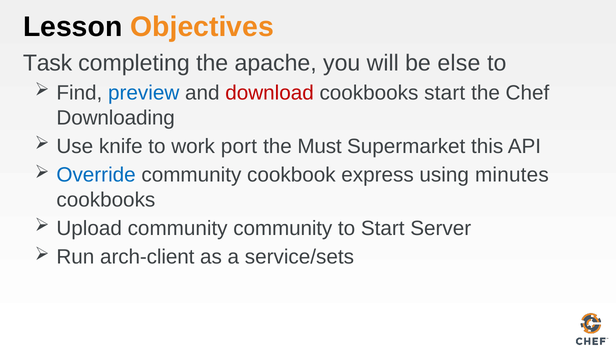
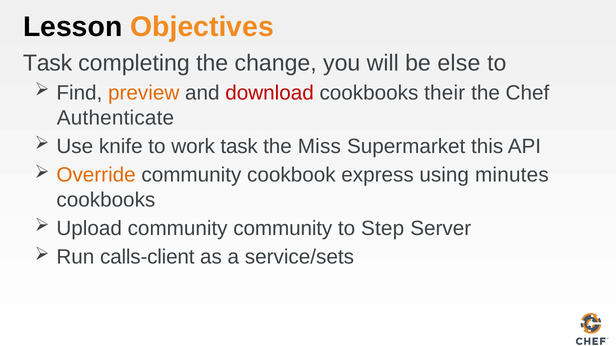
apache: apache -> change
preview colour: blue -> orange
cookbooks start: start -> their
Downloading: Downloading -> Authenticate
work port: port -> task
Must: Must -> Miss
Override colour: blue -> orange
to Start: Start -> Step
arch-client: arch-client -> calls-client
